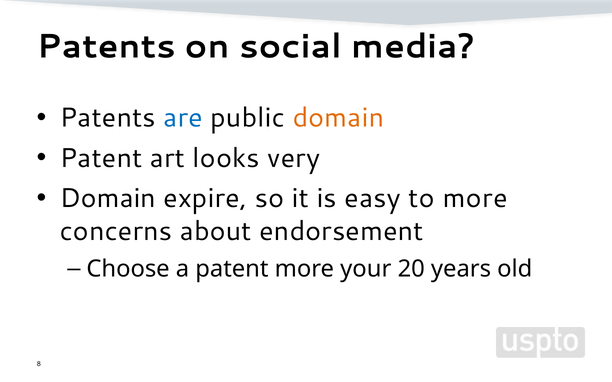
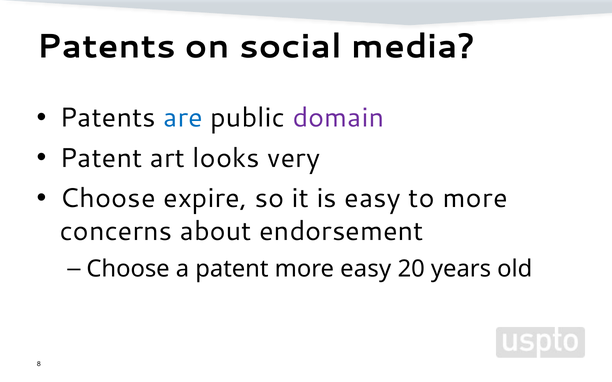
domain at (338, 118) colour: orange -> purple
Domain at (108, 199): Domain -> Choose
more your: your -> easy
